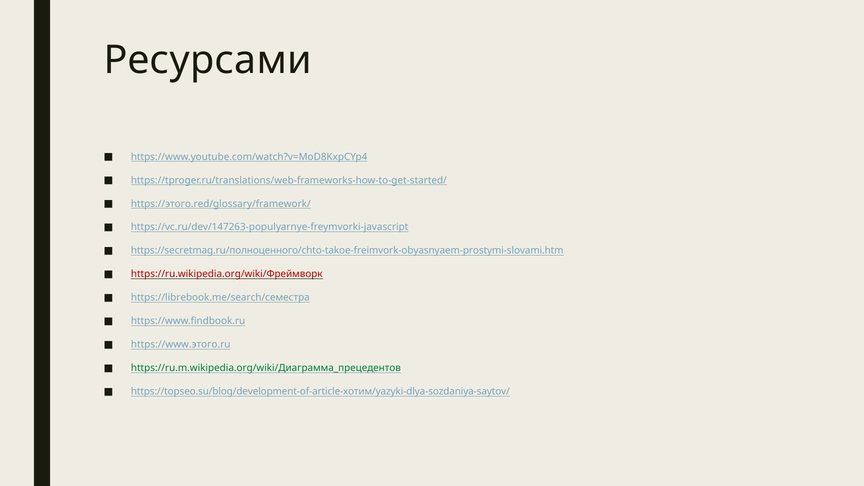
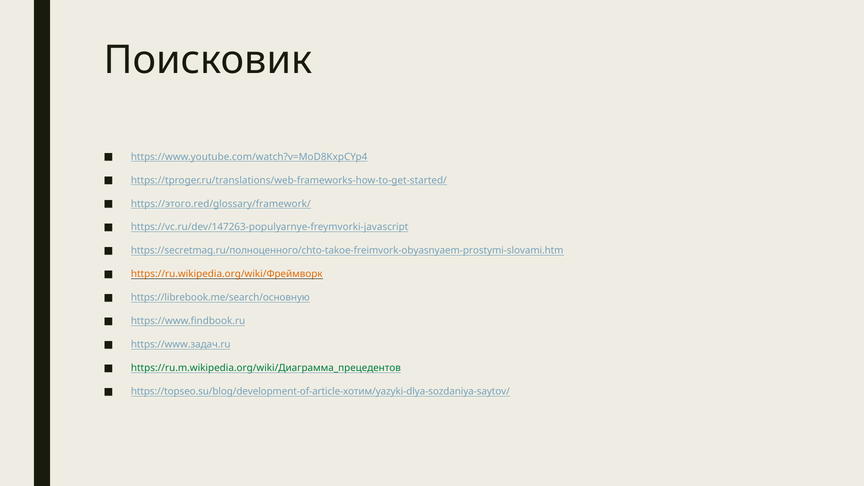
Ресурсами: Ресурсами -> Поисковик
https://ru.wikipedia.org/wiki/Фреймворк colour: red -> orange
https://librebook.me/search/семестра: https://librebook.me/search/семестра -> https://librebook.me/search/основную
https://www.этого.ru: https://www.этого.ru -> https://www.задач.ru
